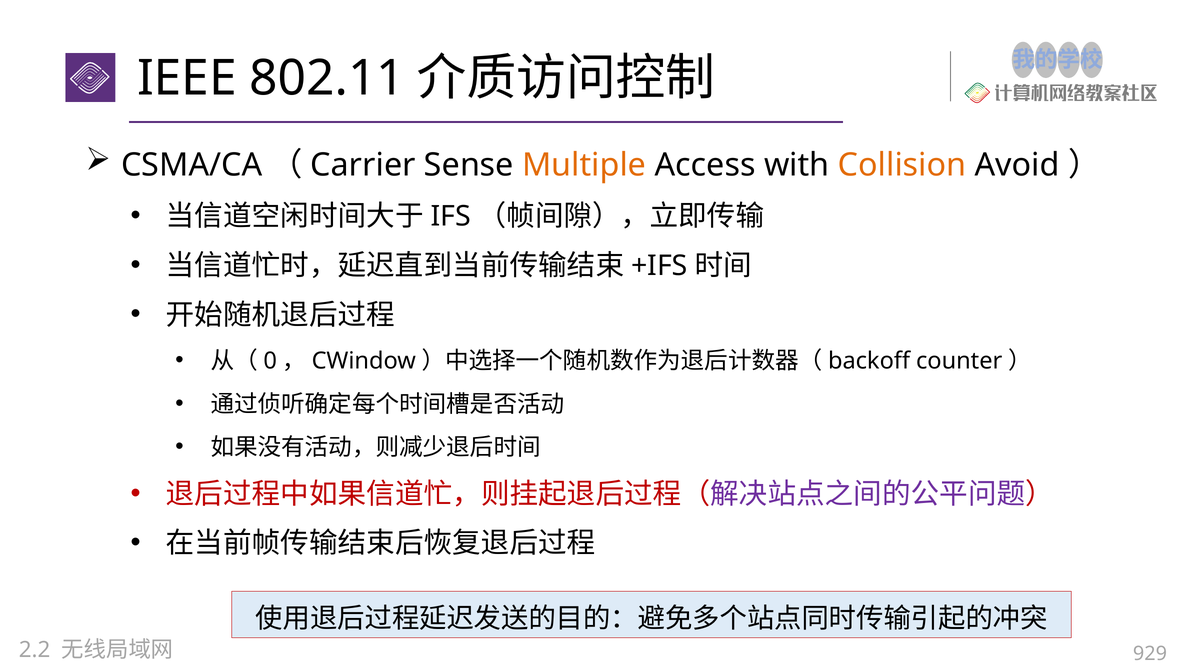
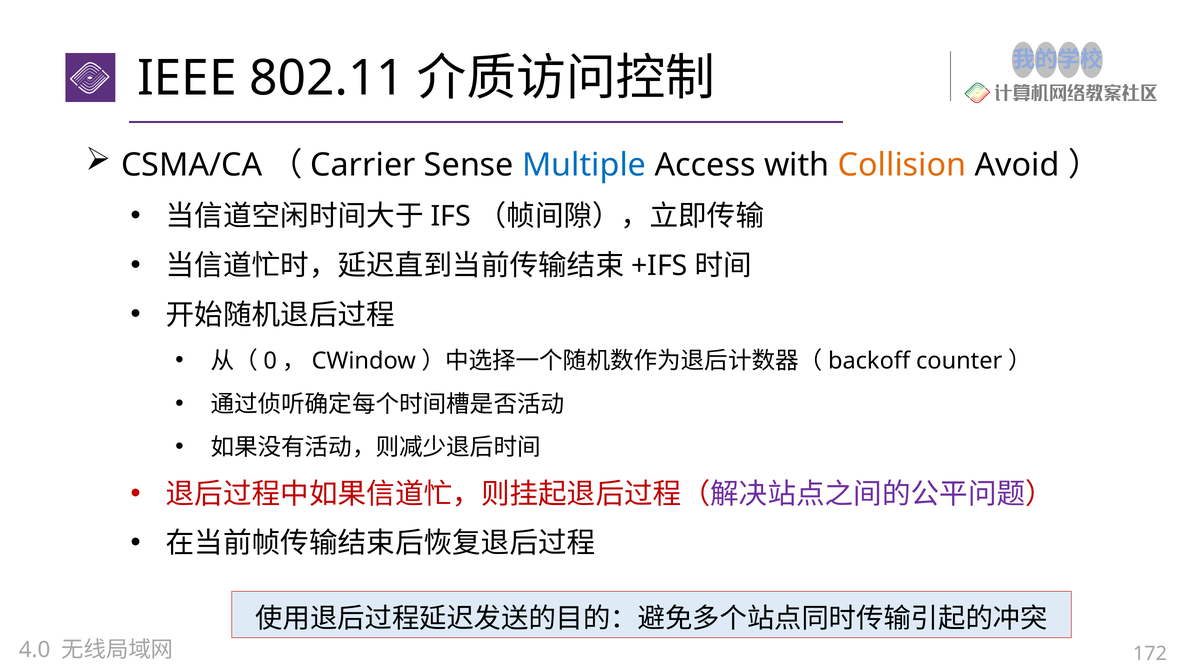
Multiple colour: orange -> blue
2.2: 2.2 -> 4.0
929: 929 -> 172
